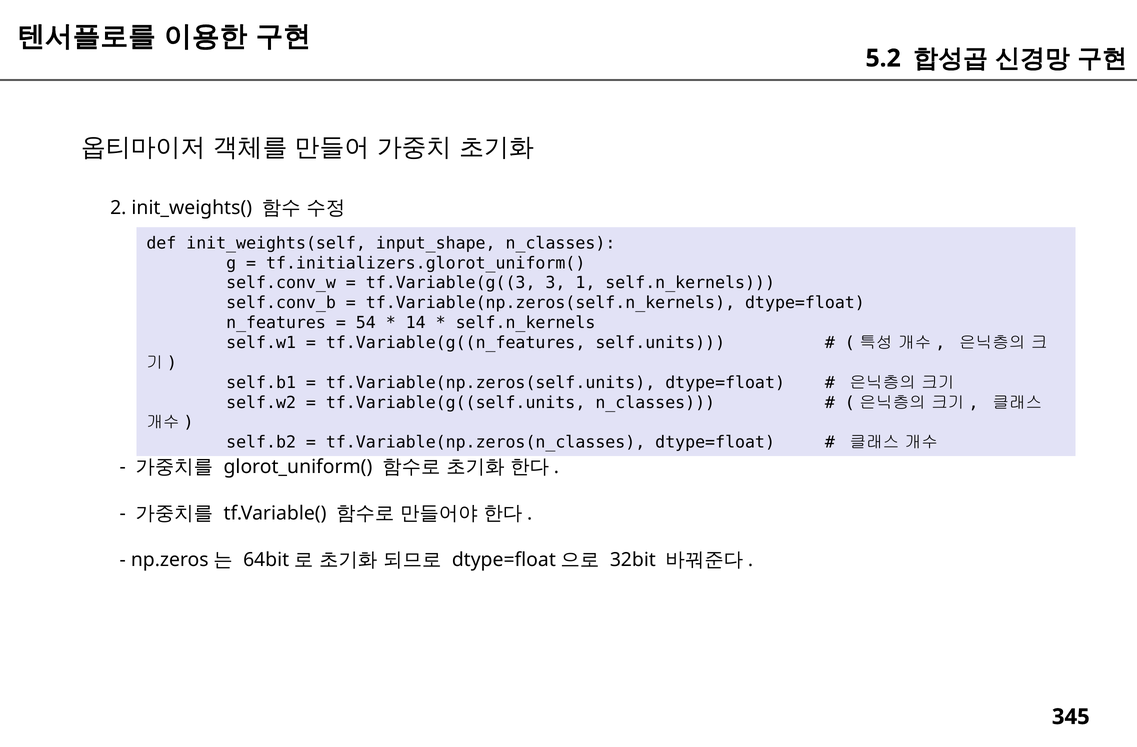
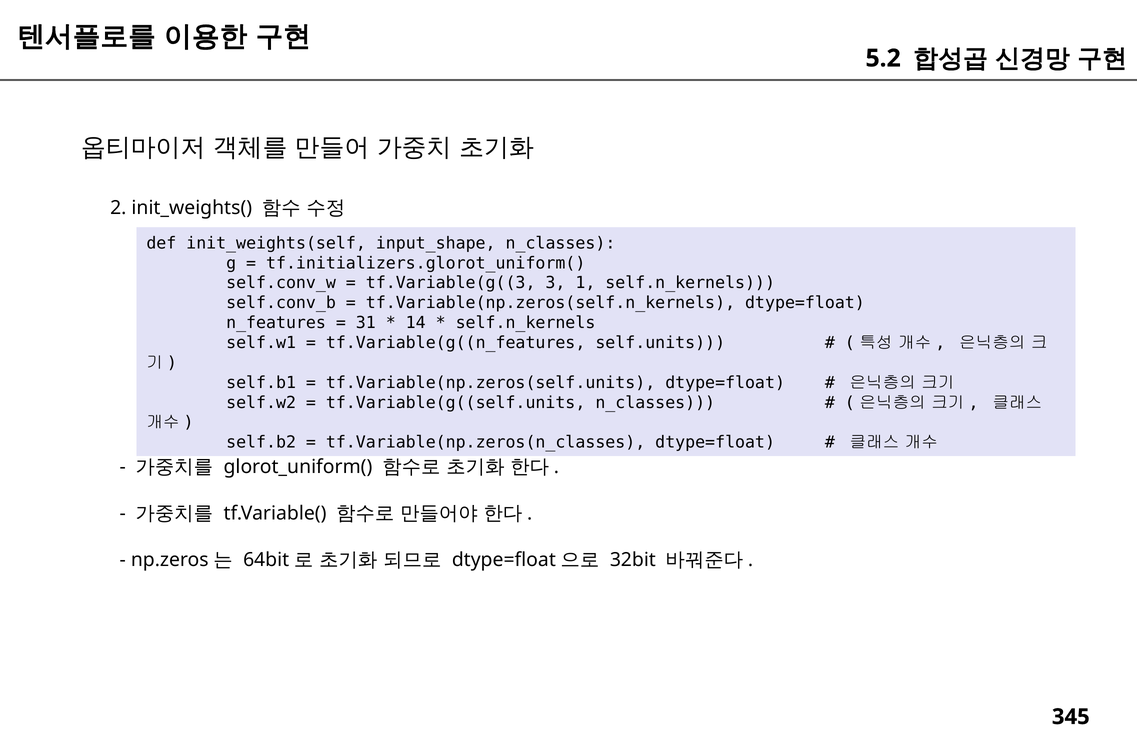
54: 54 -> 31
